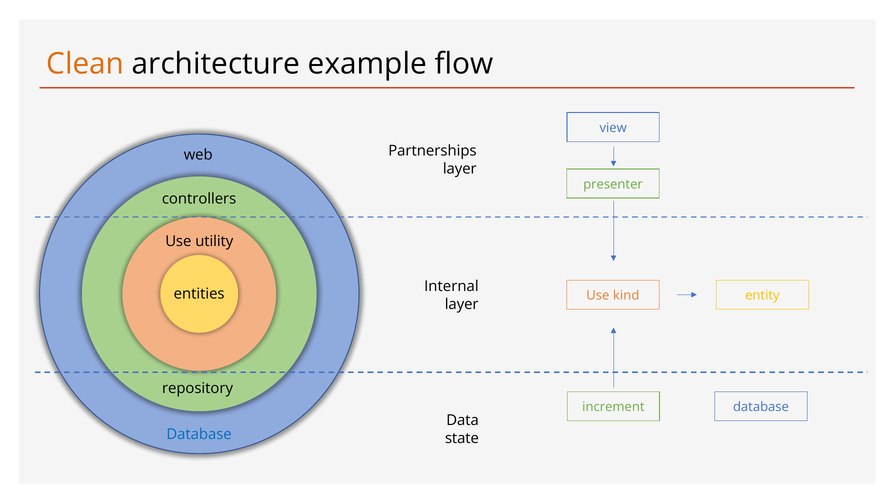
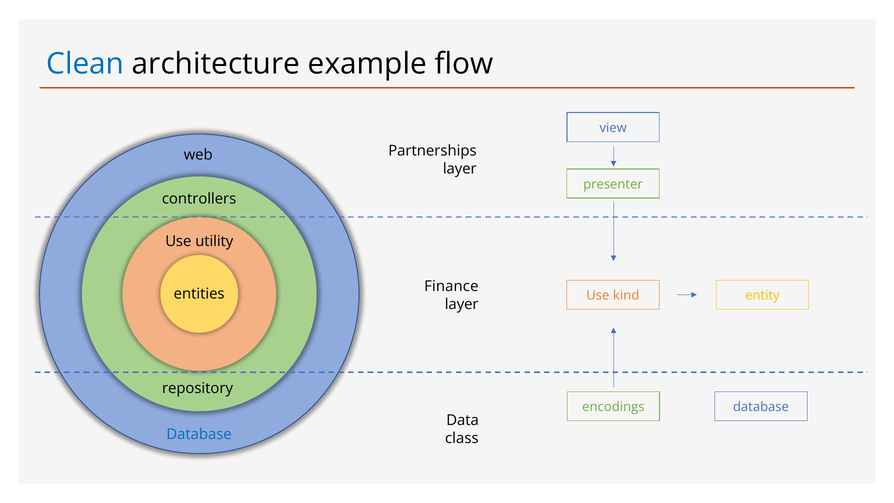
Clean colour: orange -> blue
Internal: Internal -> Finance
increment: increment -> encodings
state: state -> class
